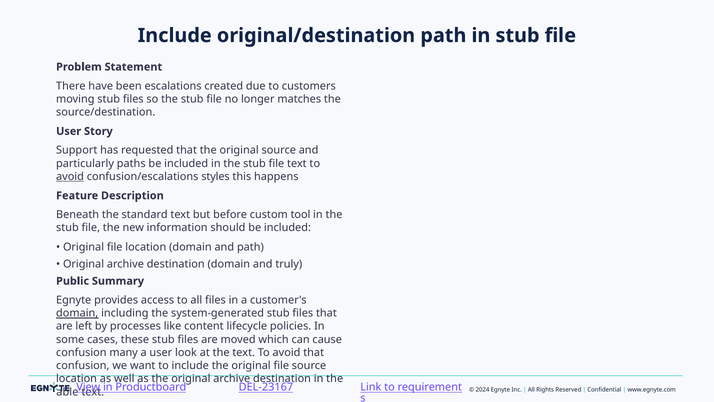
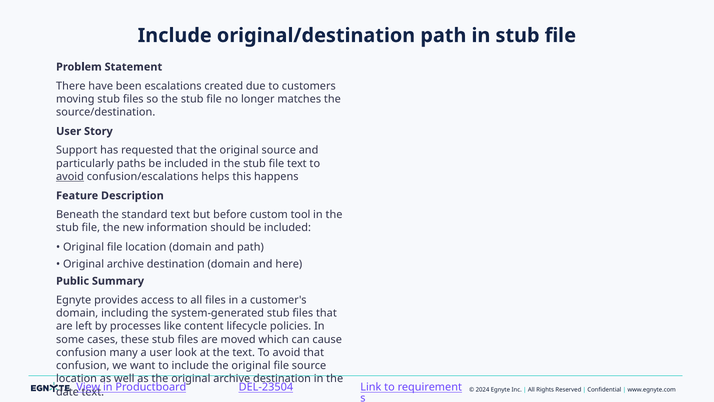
styles: styles -> helps
truly: truly -> here
domain at (77, 313) underline: present -> none
DEL-23167: DEL-23167 -> DEL-23504
able: able -> date
